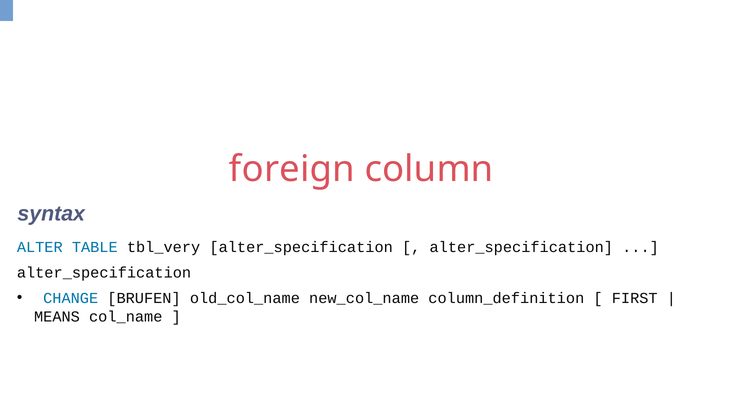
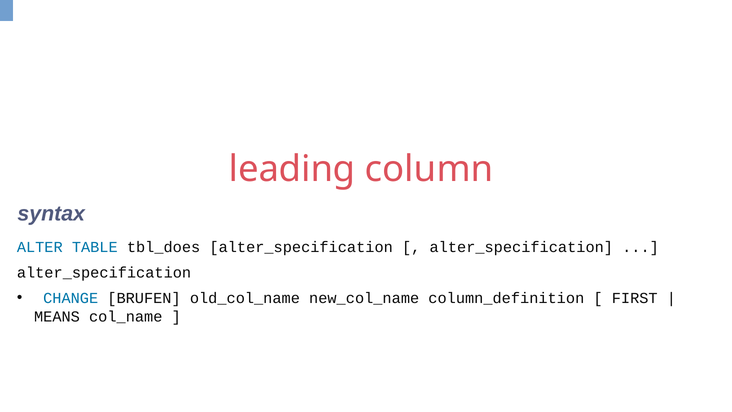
foreign: foreign -> leading
tbl_very: tbl_very -> tbl_does
